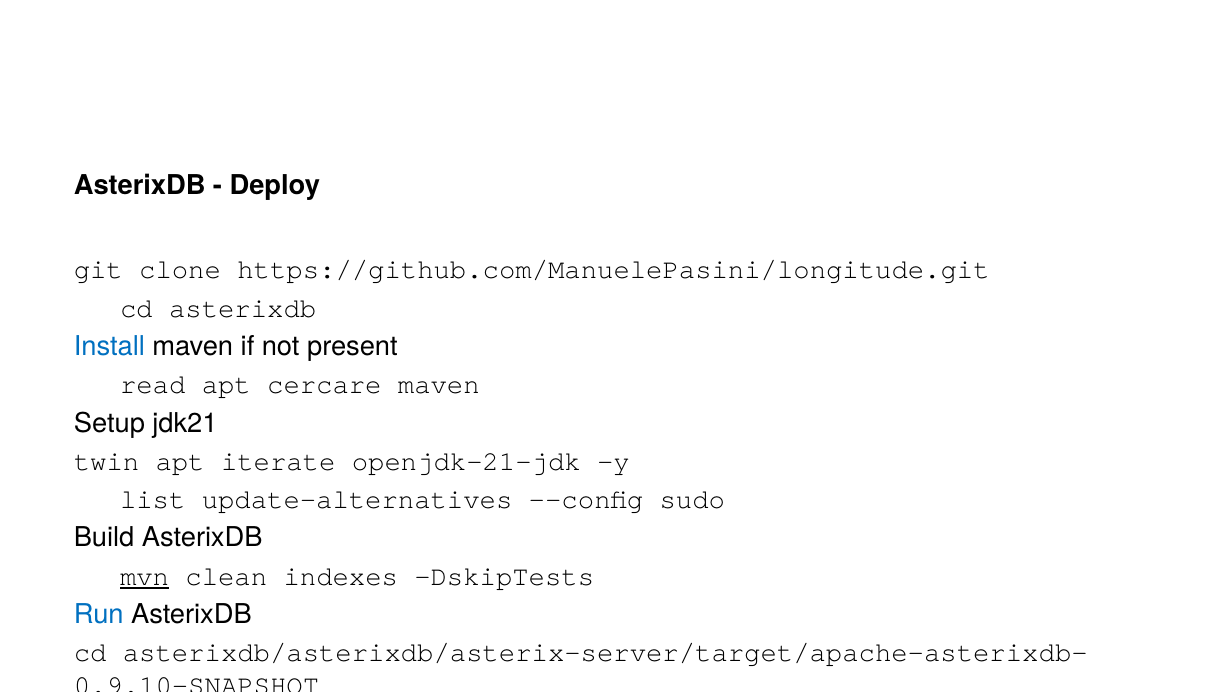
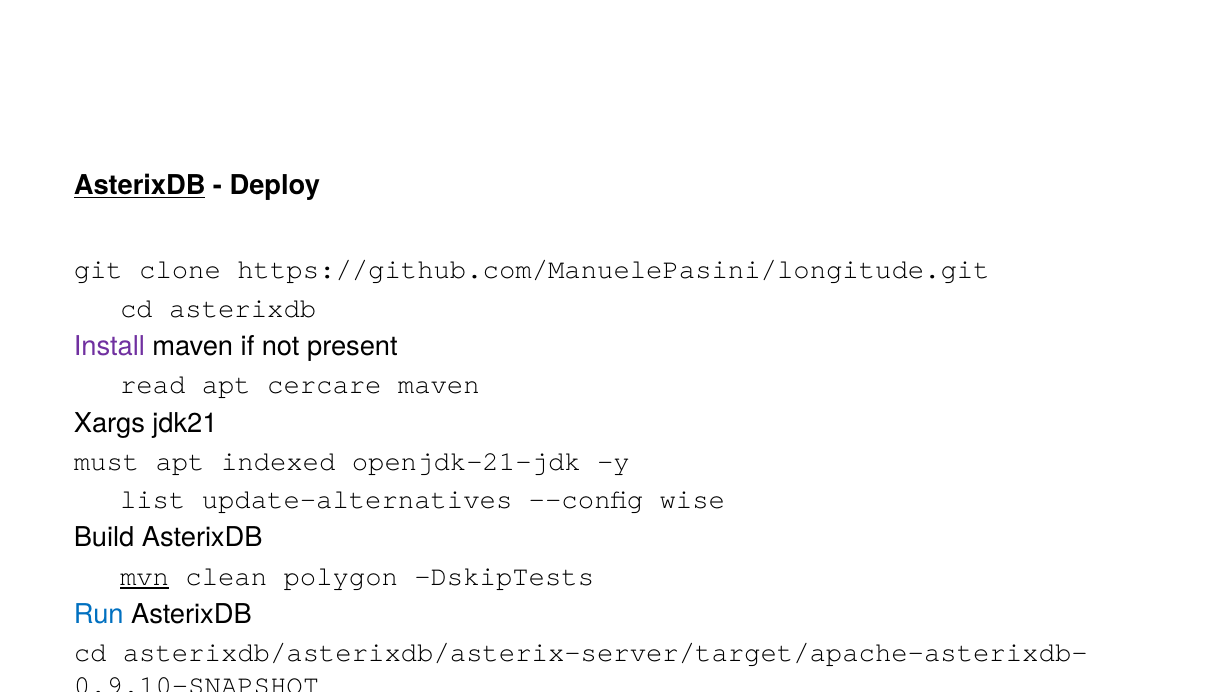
AsterixDB at (140, 186) underline: none -> present
Install colour: blue -> purple
Setup at (109, 423): Setup -> Xargs
twin: twin -> must
iterate: iterate -> indexed
sudo: sudo -> wise
clean indexes: indexes -> polygon
